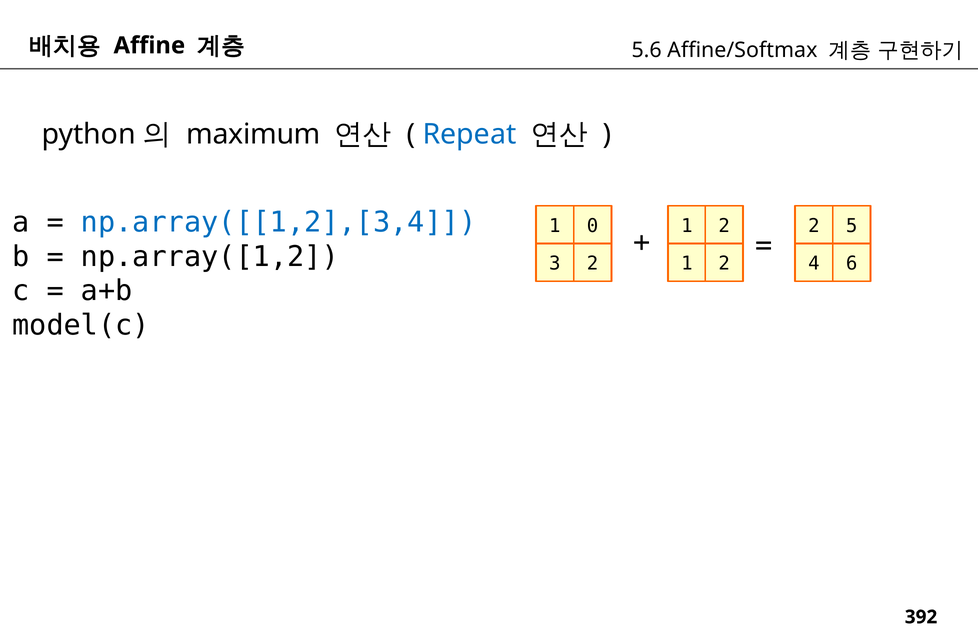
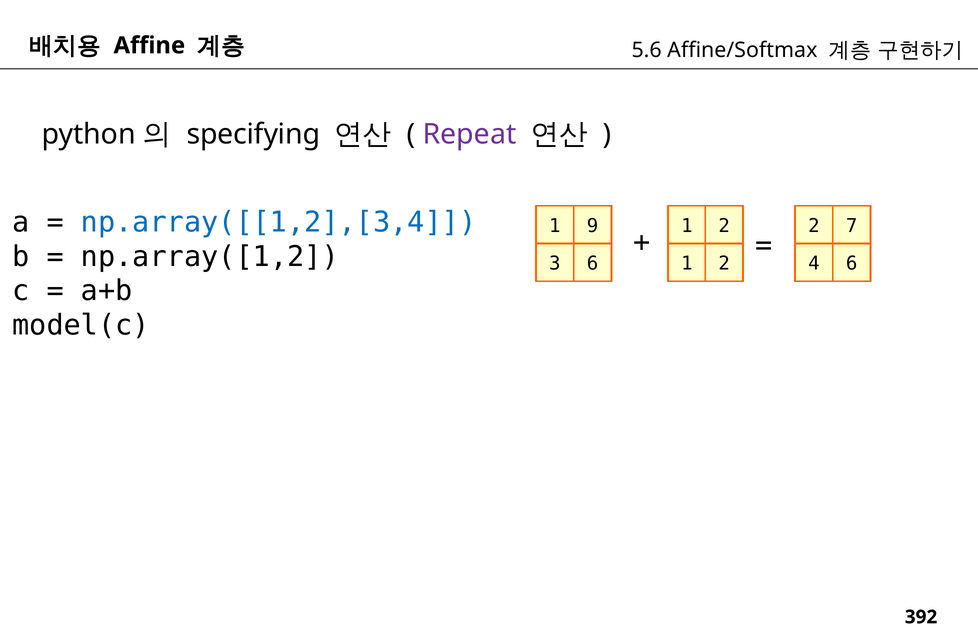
maximum: maximum -> specifying
Repeat colour: blue -> purple
0: 0 -> 9
5: 5 -> 7
3 2: 2 -> 6
